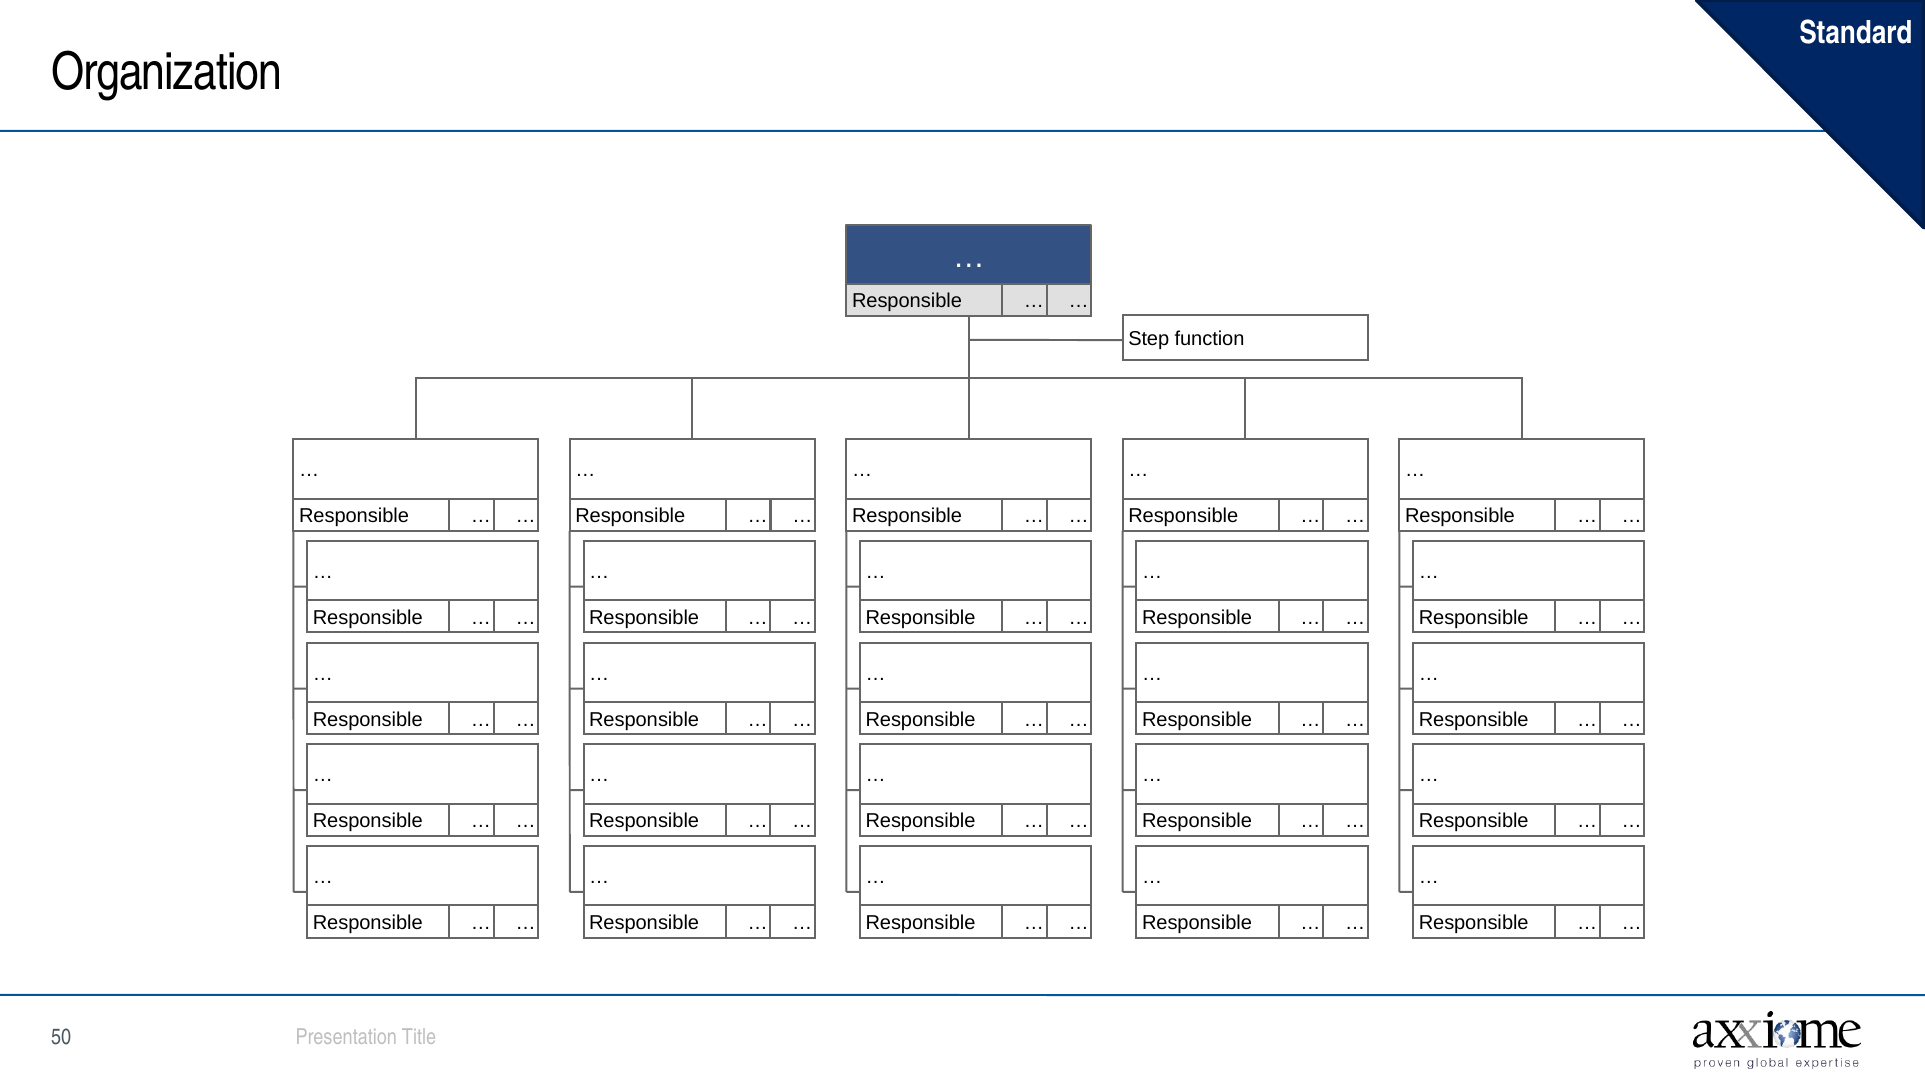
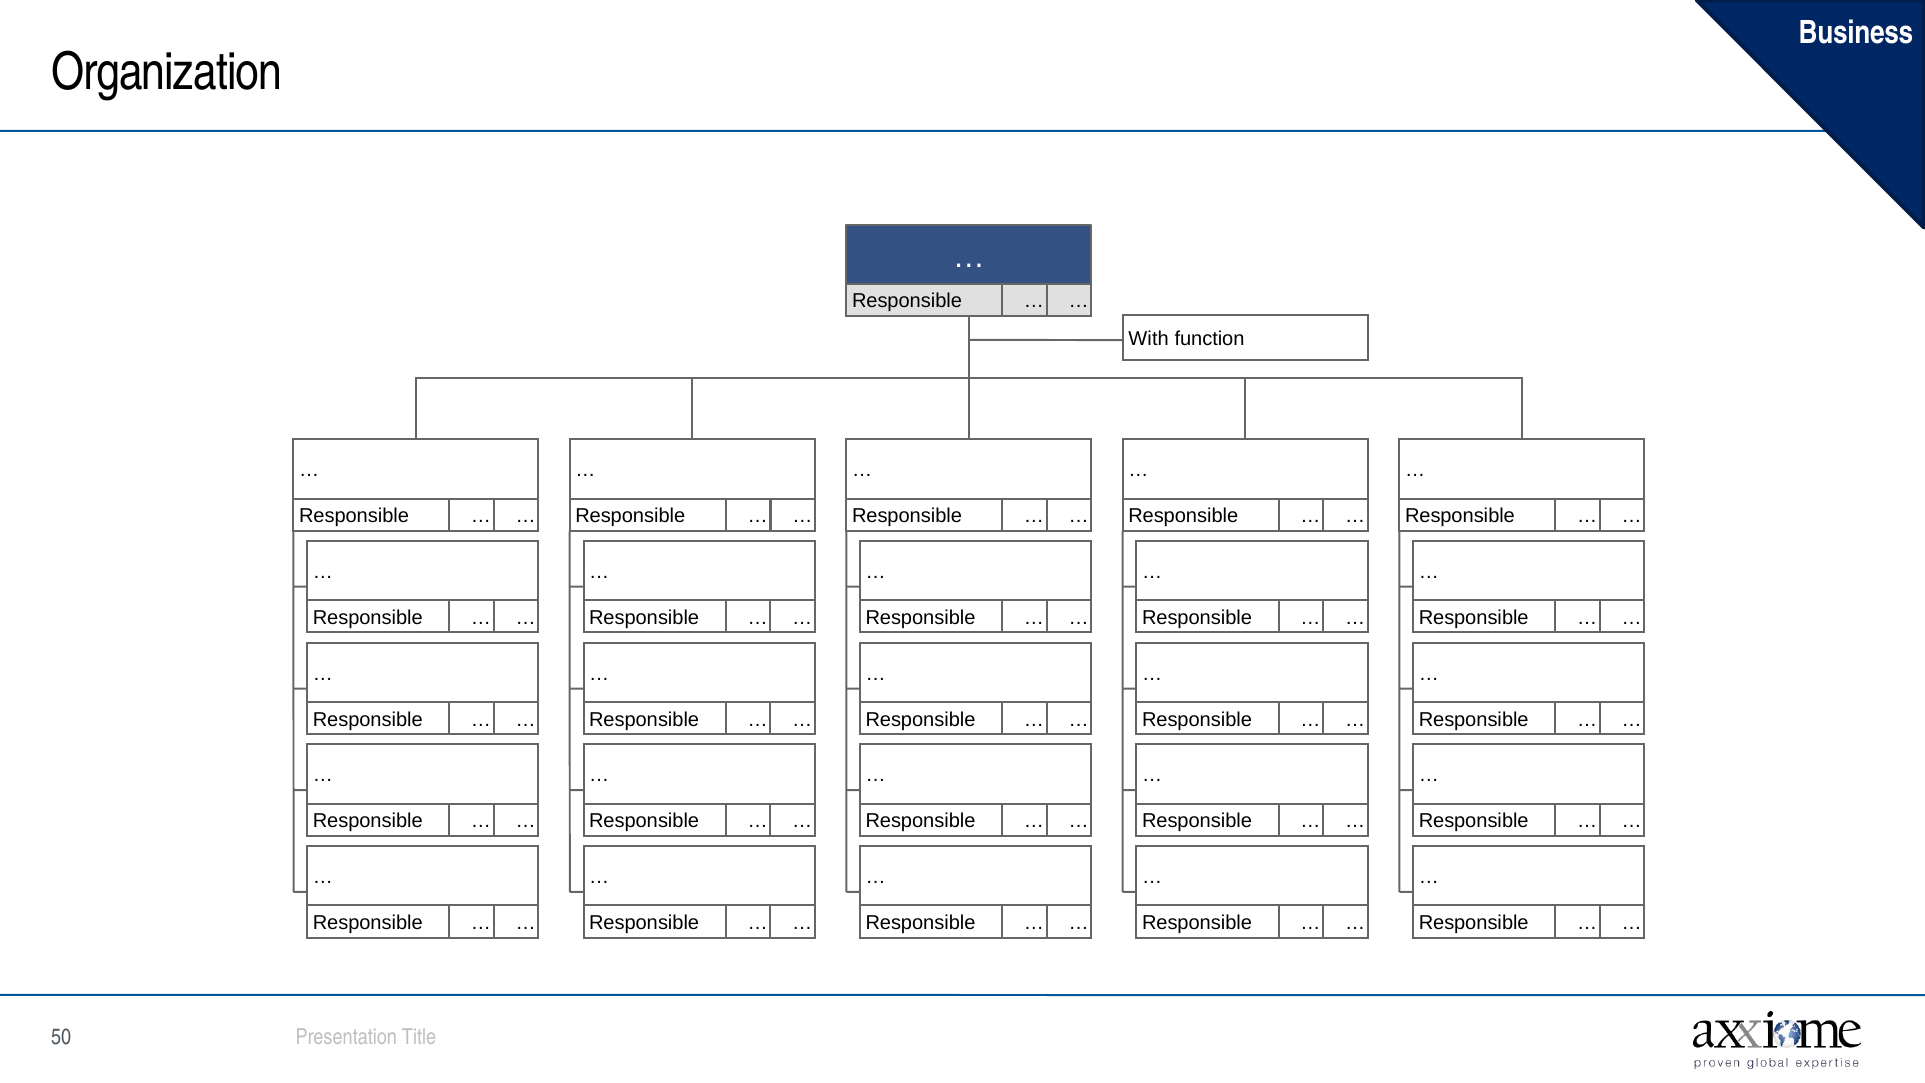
Standard: Standard -> Business
Step: Step -> With
